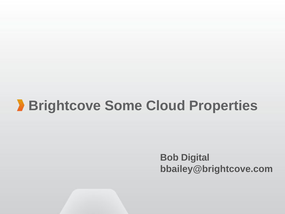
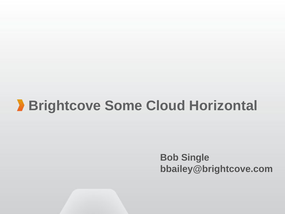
Properties: Properties -> Horizontal
Digital: Digital -> Single
